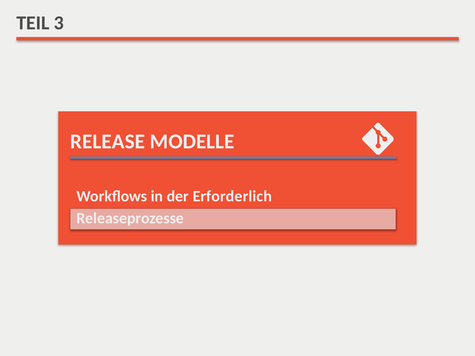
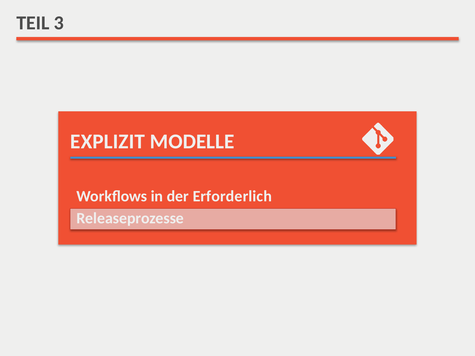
RELEASE: RELEASE -> EXPLIZIT
